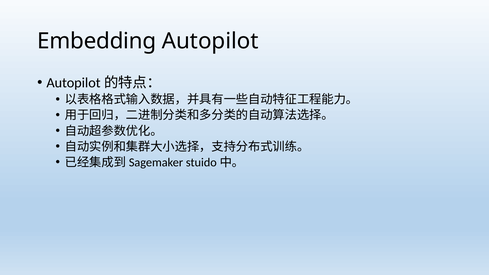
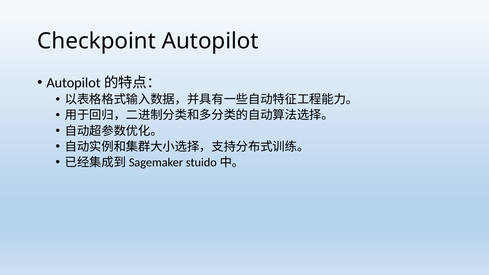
Embedding: Embedding -> Checkpoint
